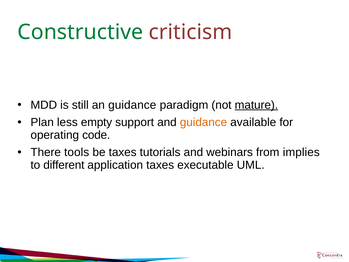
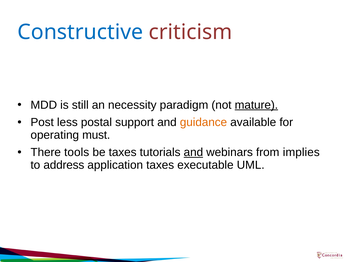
Constructive colour: green -> blue
an guidance: guidance -> necessity
Plan: Plan -> Post
empty: empty -> postal
code: code -> must
and at (193, 152) underline: none -> present
different: different -> address
